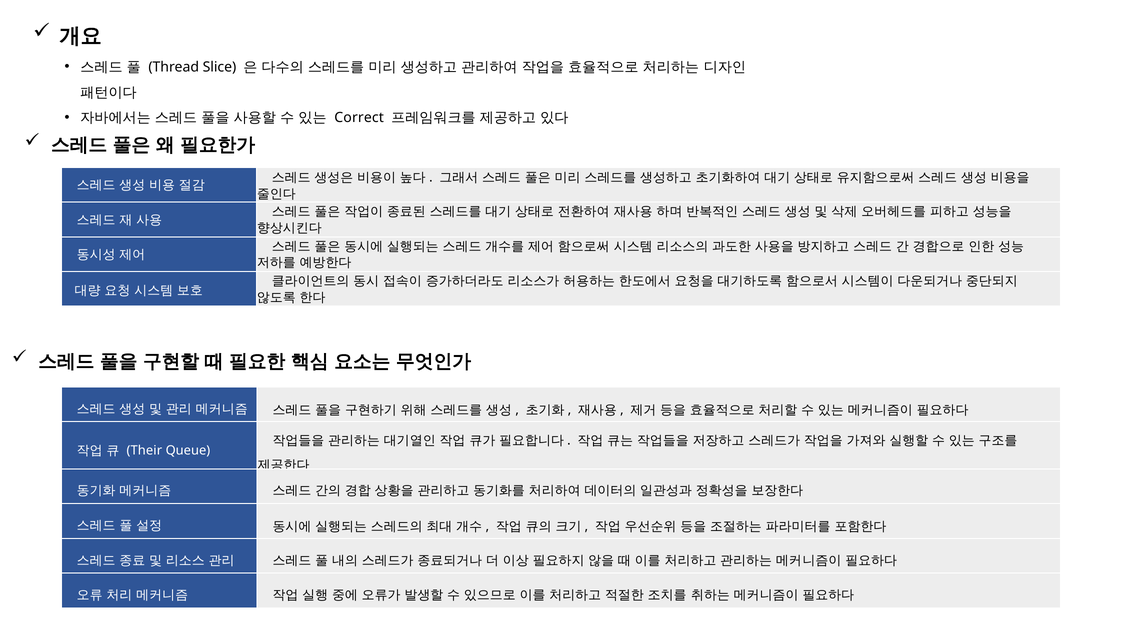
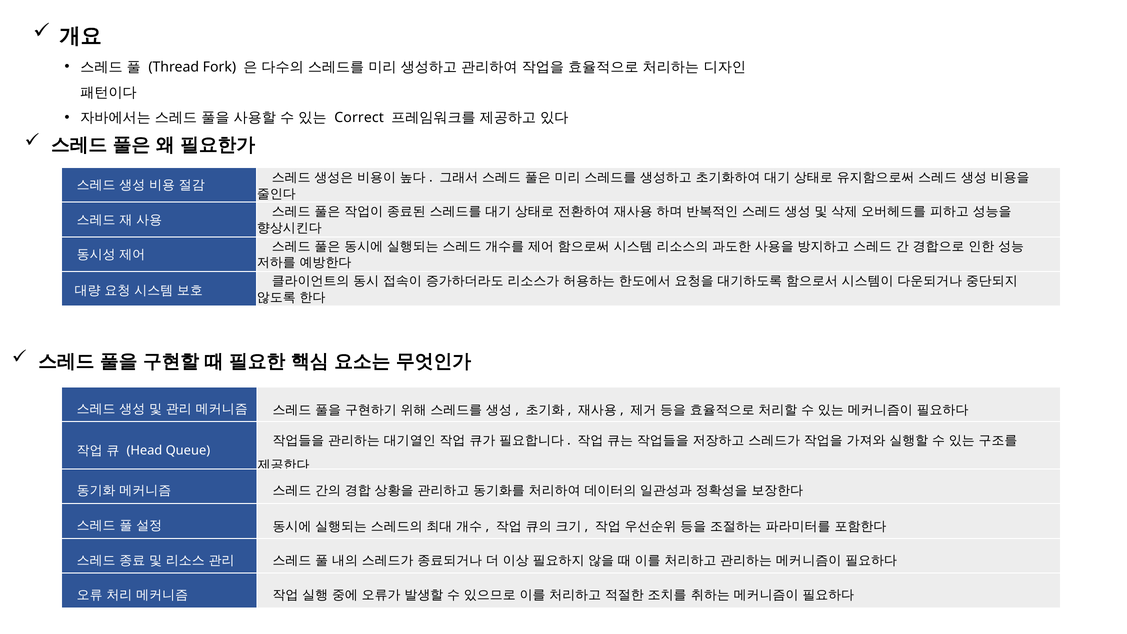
Slice: Slice -> Fork
Their: Their -> Head
